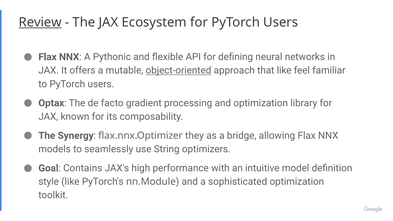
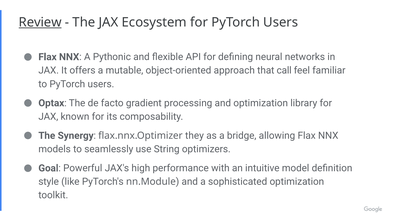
object-oriented underline: present -> none
that like: like -> call
Contains: Contains -> Powerful
